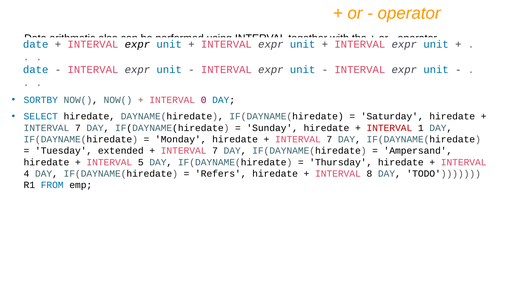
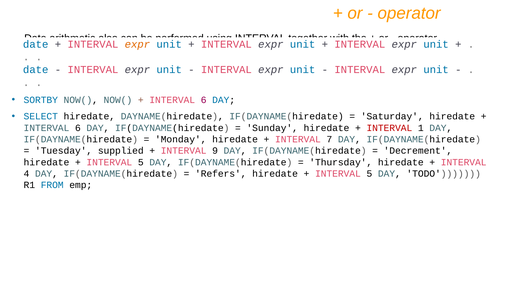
expr at (137, 44) colour: black -> orange
0 at (204, 100): 0 -> 6
7 at (78, 128): 7 -> 6
extended: extended -> supplied
7 at (215, 151): 7 -> 9
Ampersand: Ampersand -> Decrement
8 at (369, 174): 8 -> 5
